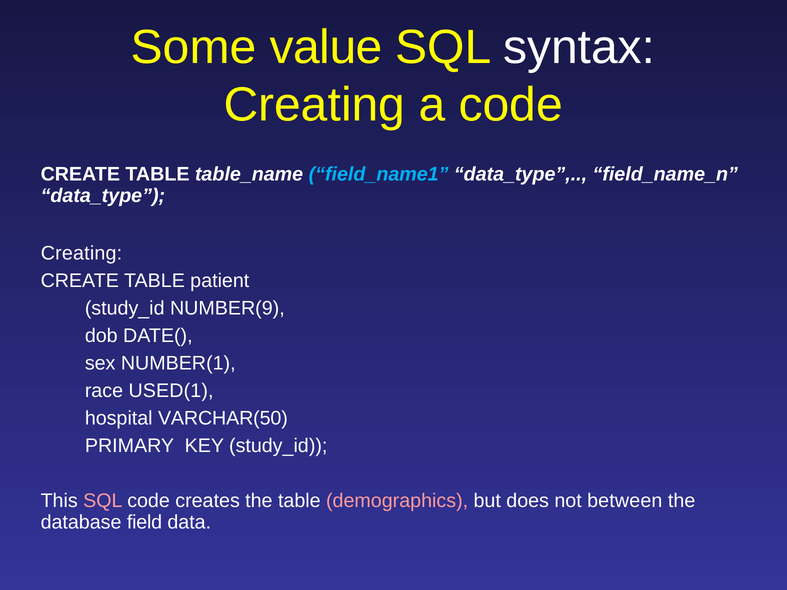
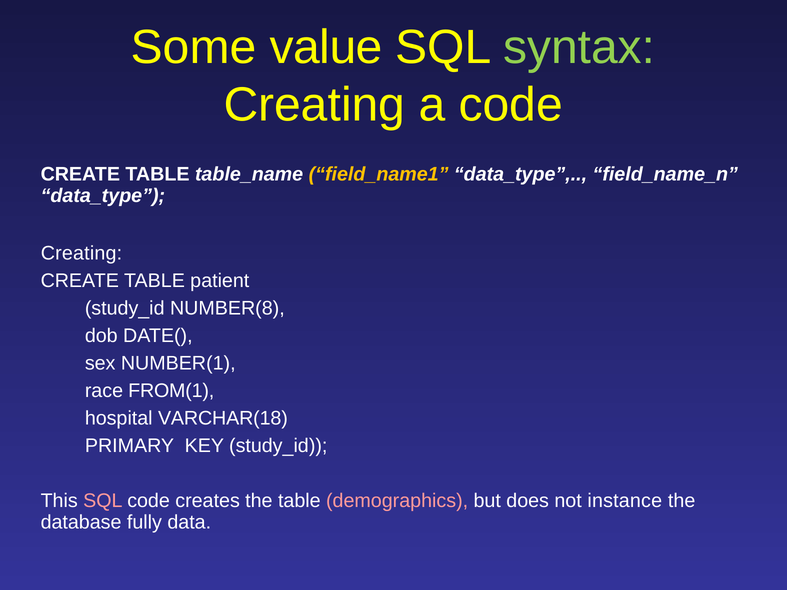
syntax colour: white -> light green
field_name1 colour: light blue -> yellow
NUMBER(9: NUMBER(9 -> NUMBER(8
USED(1: USED(1 -> FROM(1
VARCHAR(50: VARCHAR(50 -> VARCHAR(18
between: between -> instance
field: field -> fully
